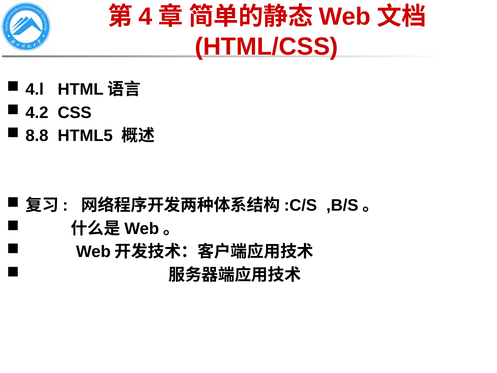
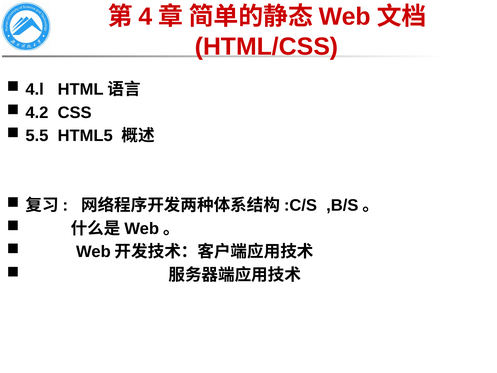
8.8: 8.8 -> 5.5
